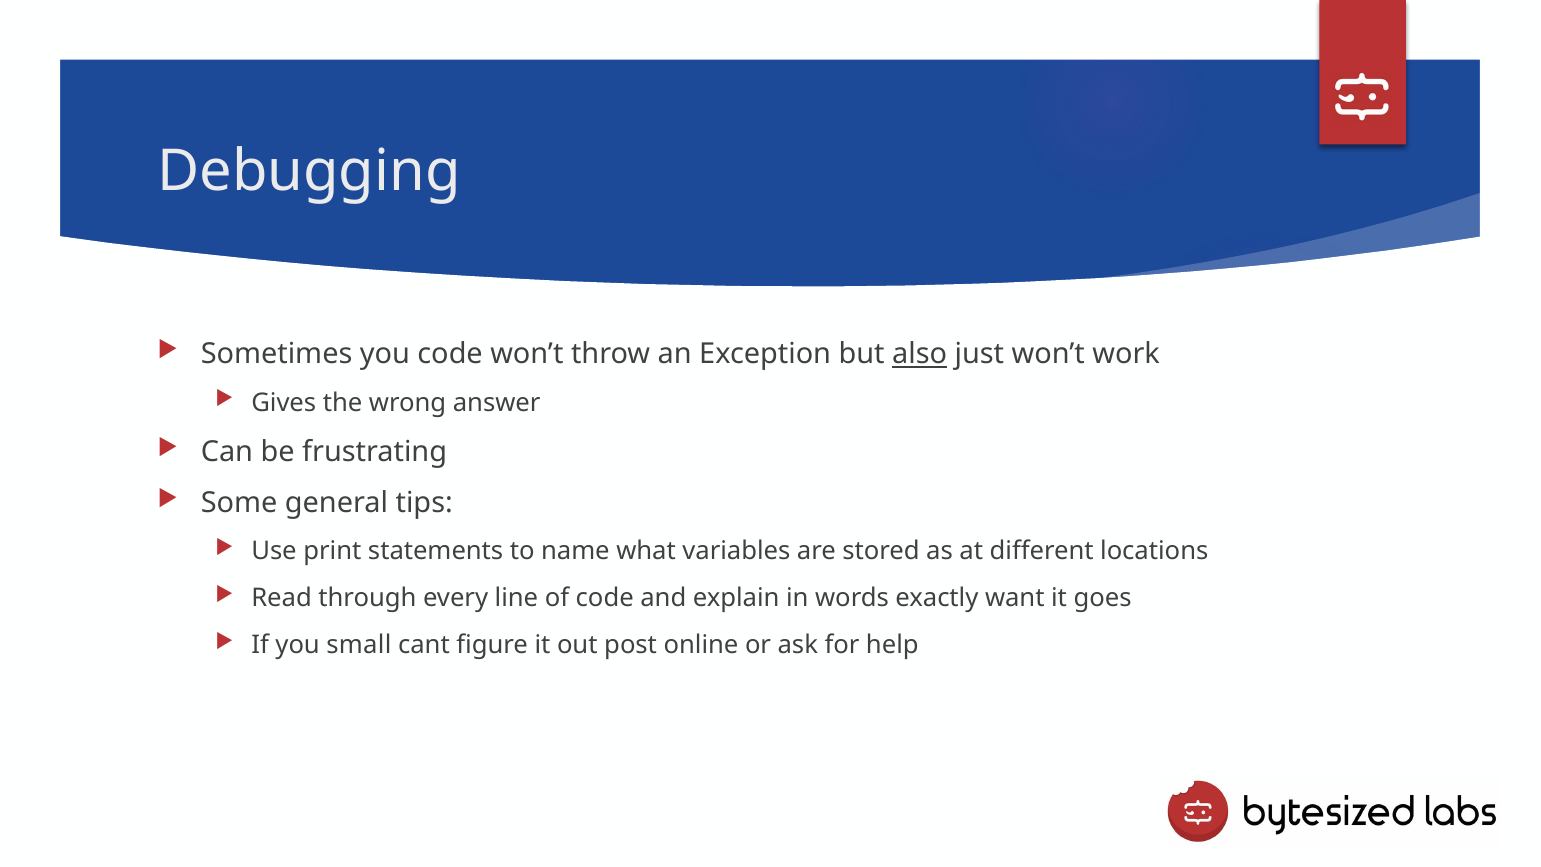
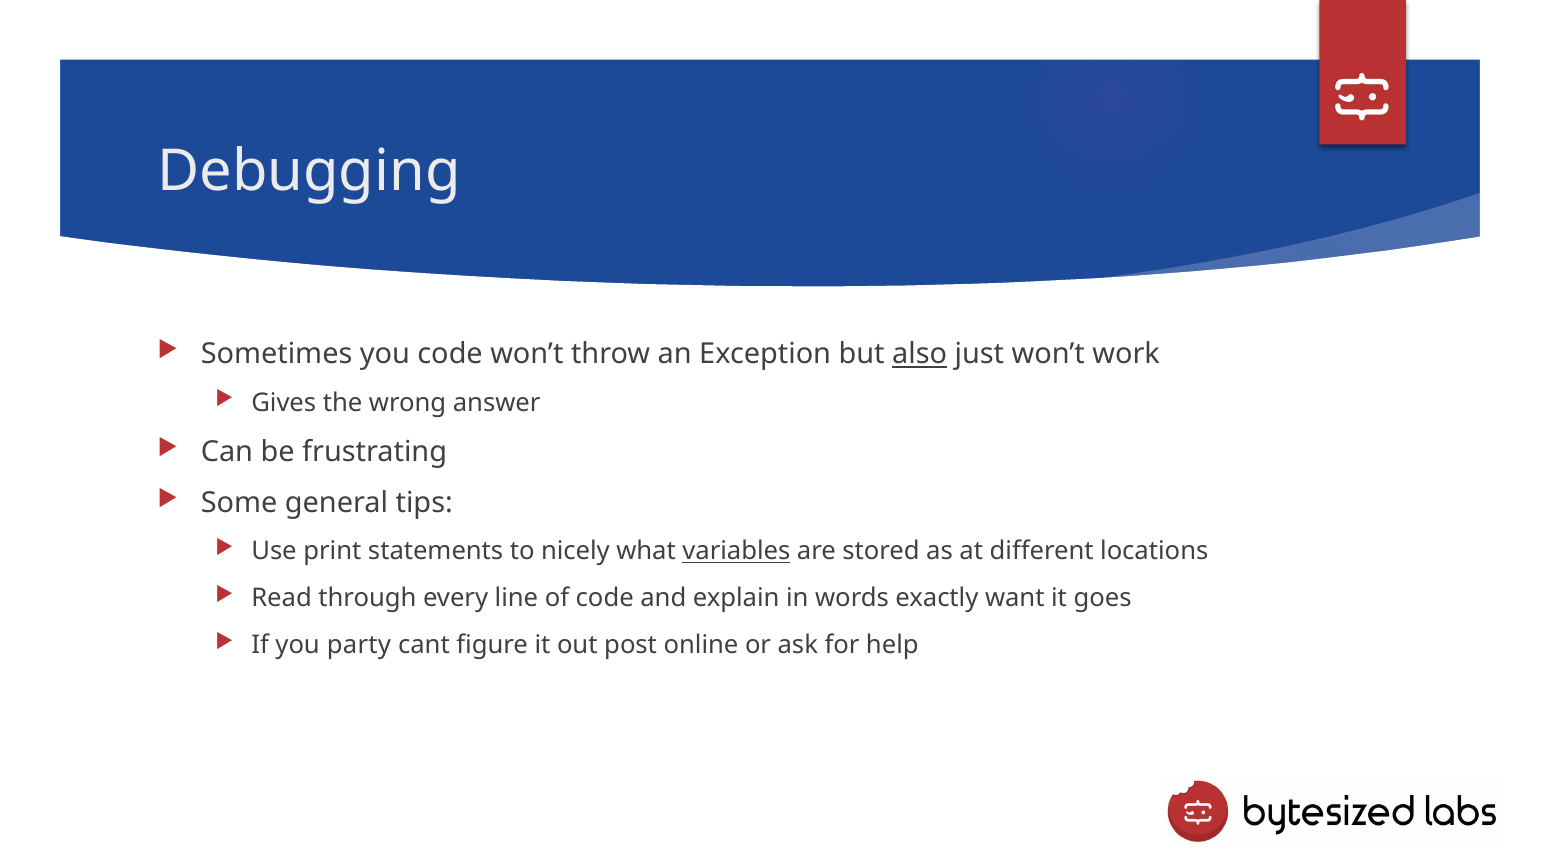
name: name -> nicely
variables underline: none -> present
small: small -> party
